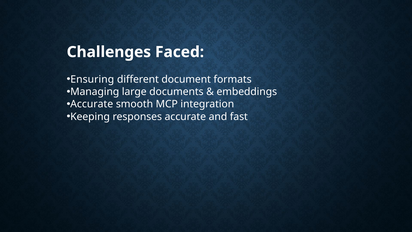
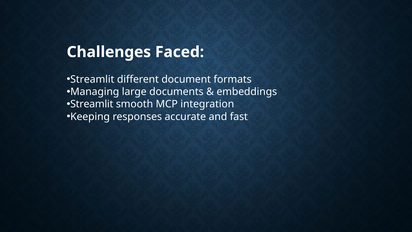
Ensuring at (92, 79): Ensuring -> Streamlit
Accurate at (92, 104): Accurate -> Streamlit
